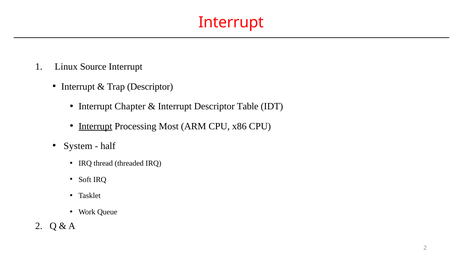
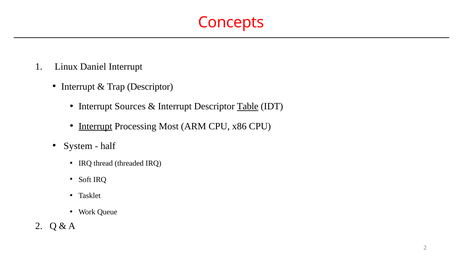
Interrupt at (231, 23): Interrupt -> Concepts
Source: Source -> Daniel
Chapter: Chapter -> Sources
Table underline: none -> present
